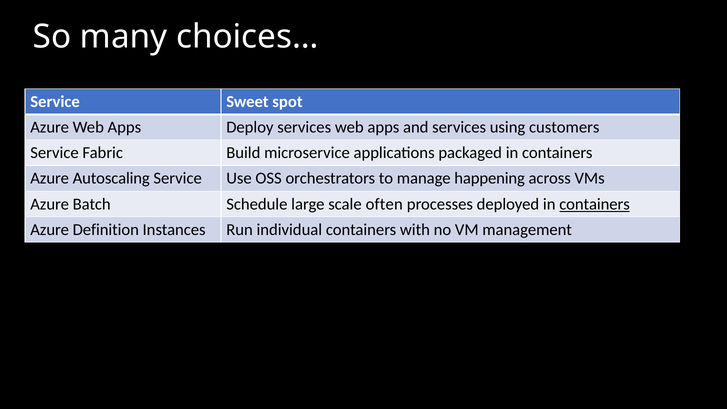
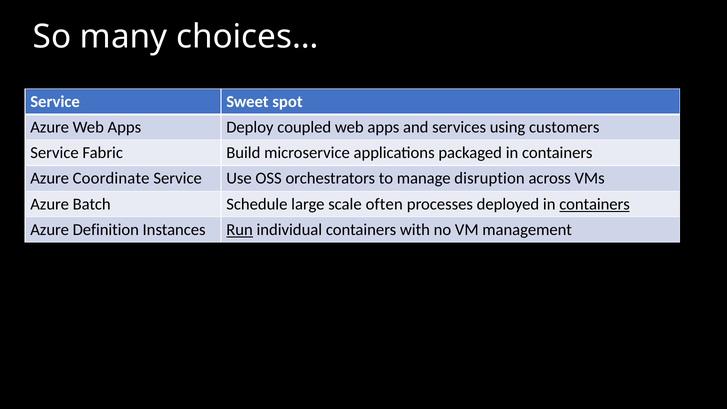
Deploy services: services -> coupled
Autoscaling: Autoscaling -> Coordinate
happening: happening -> disruption
Run underline: none -> present
